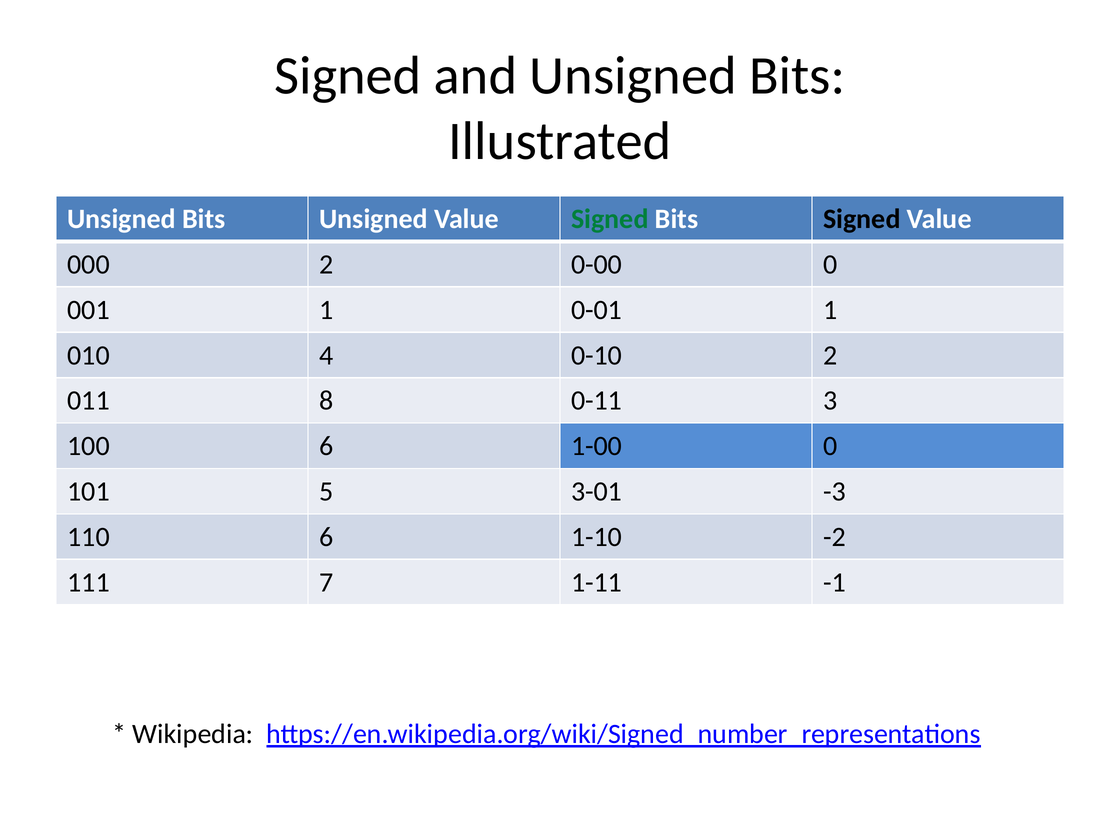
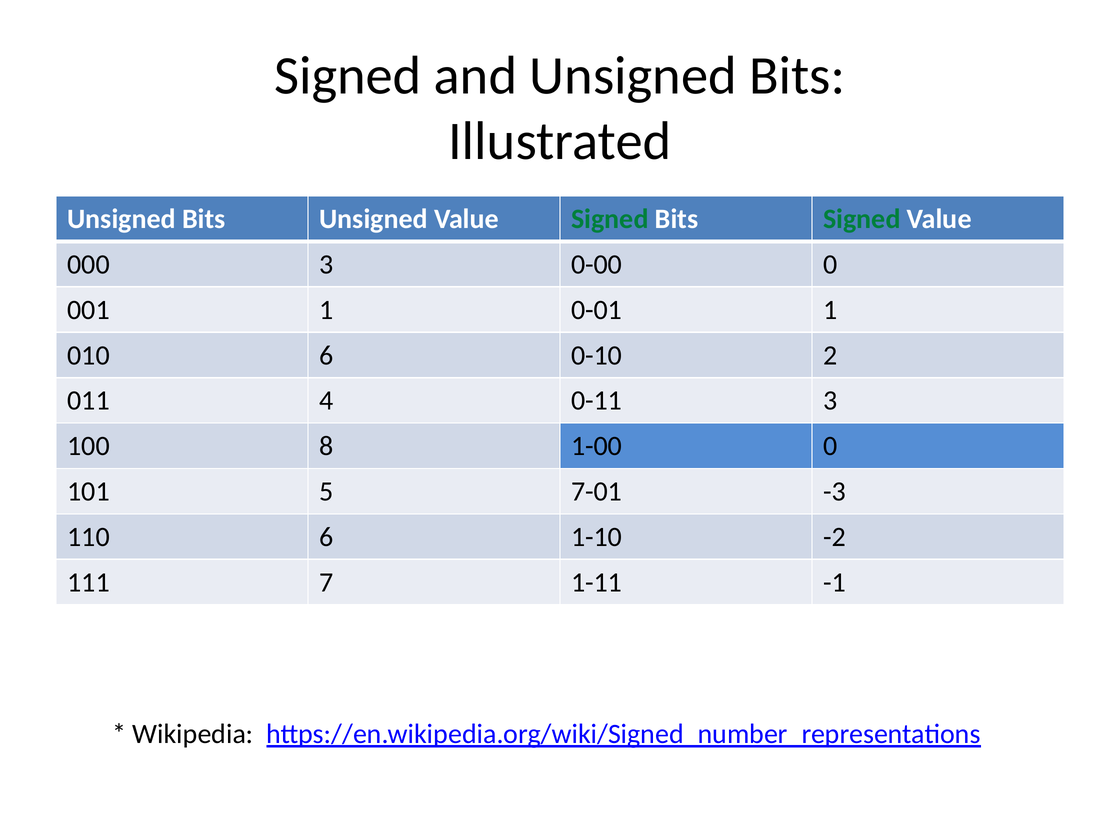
Signed at (862, 219) colour: black -> green
000 2: 2 -> 3
010 4: 4 -> 6
8: 8 -> 4
100 6: 6 -> 8
3-01: 3-01 -> 7-01
